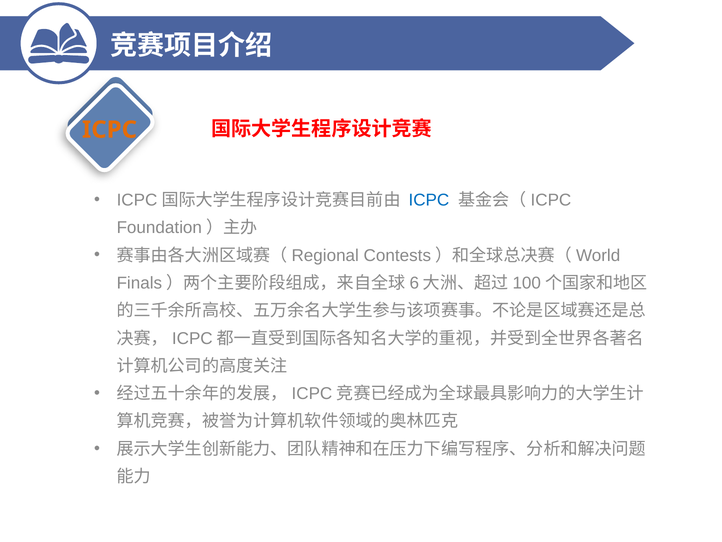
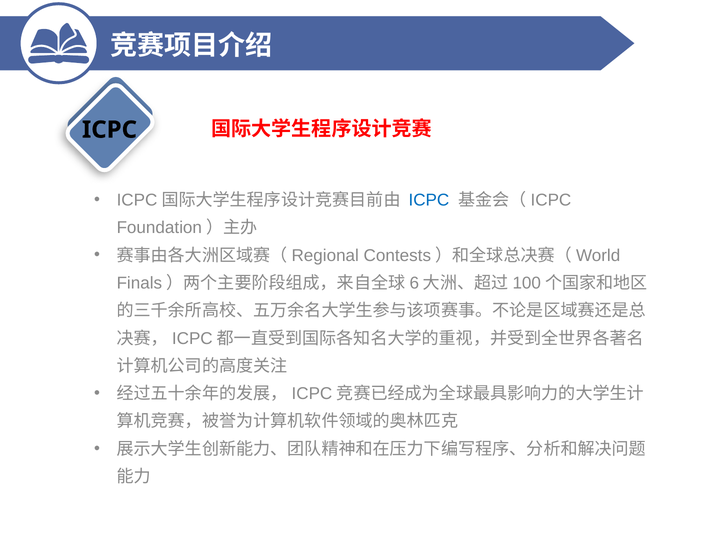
ICPC at (109, 130) colour: orange -> black
